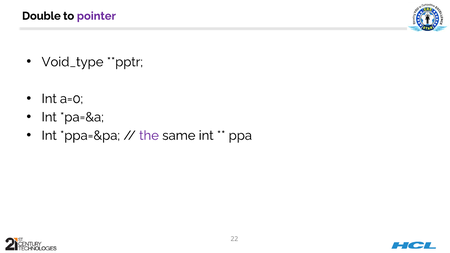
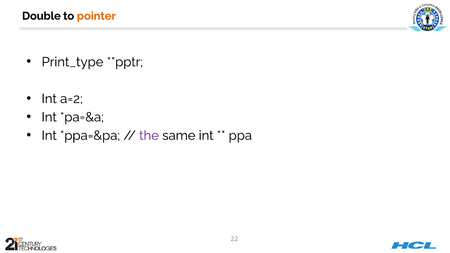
pointer colour: purple -> orange
Void_type: Void_type -> Print_type
a=0: a=0 -> a=2
